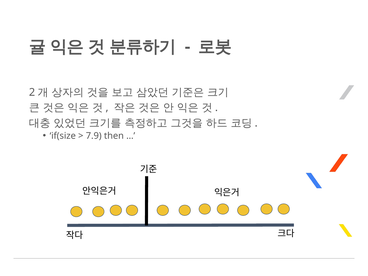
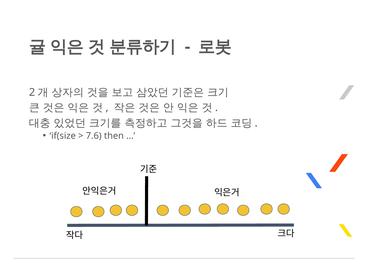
7.9: 7.9 -> 7.6
